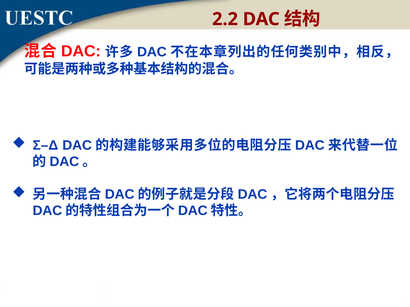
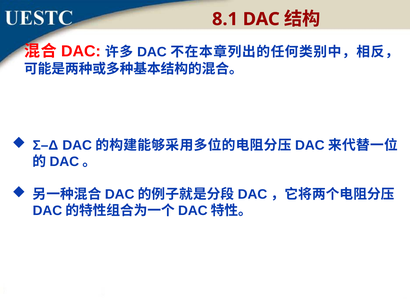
2.2: 2.2 -> 8.1
